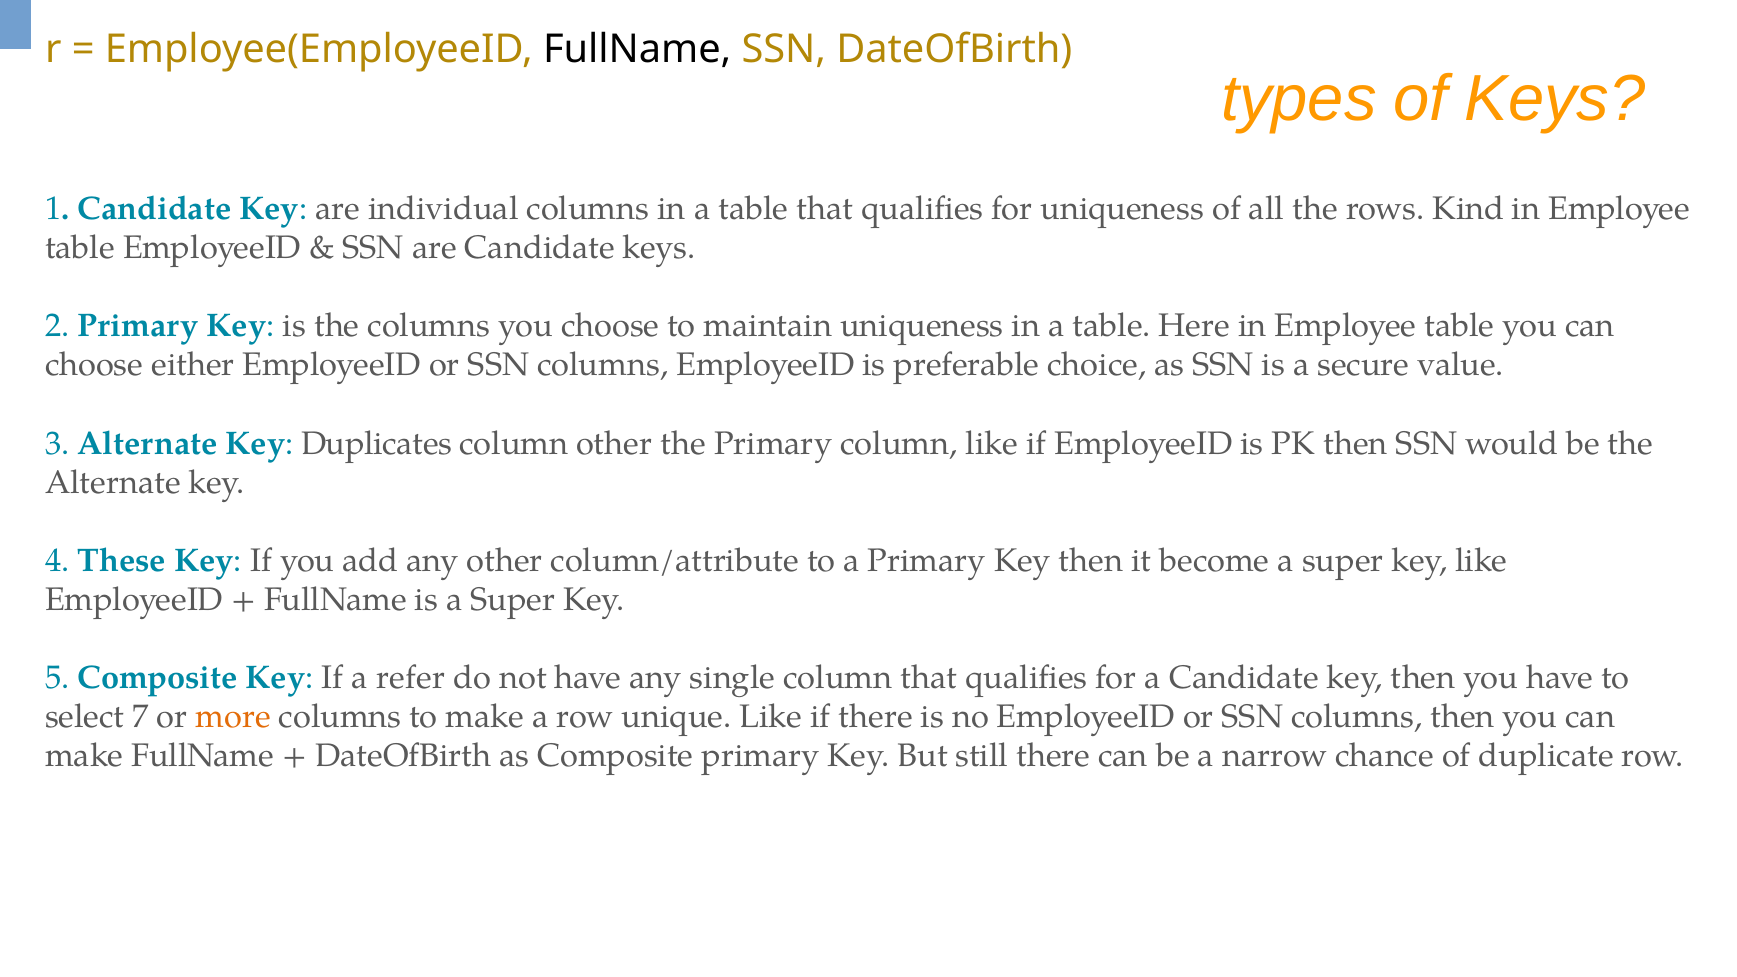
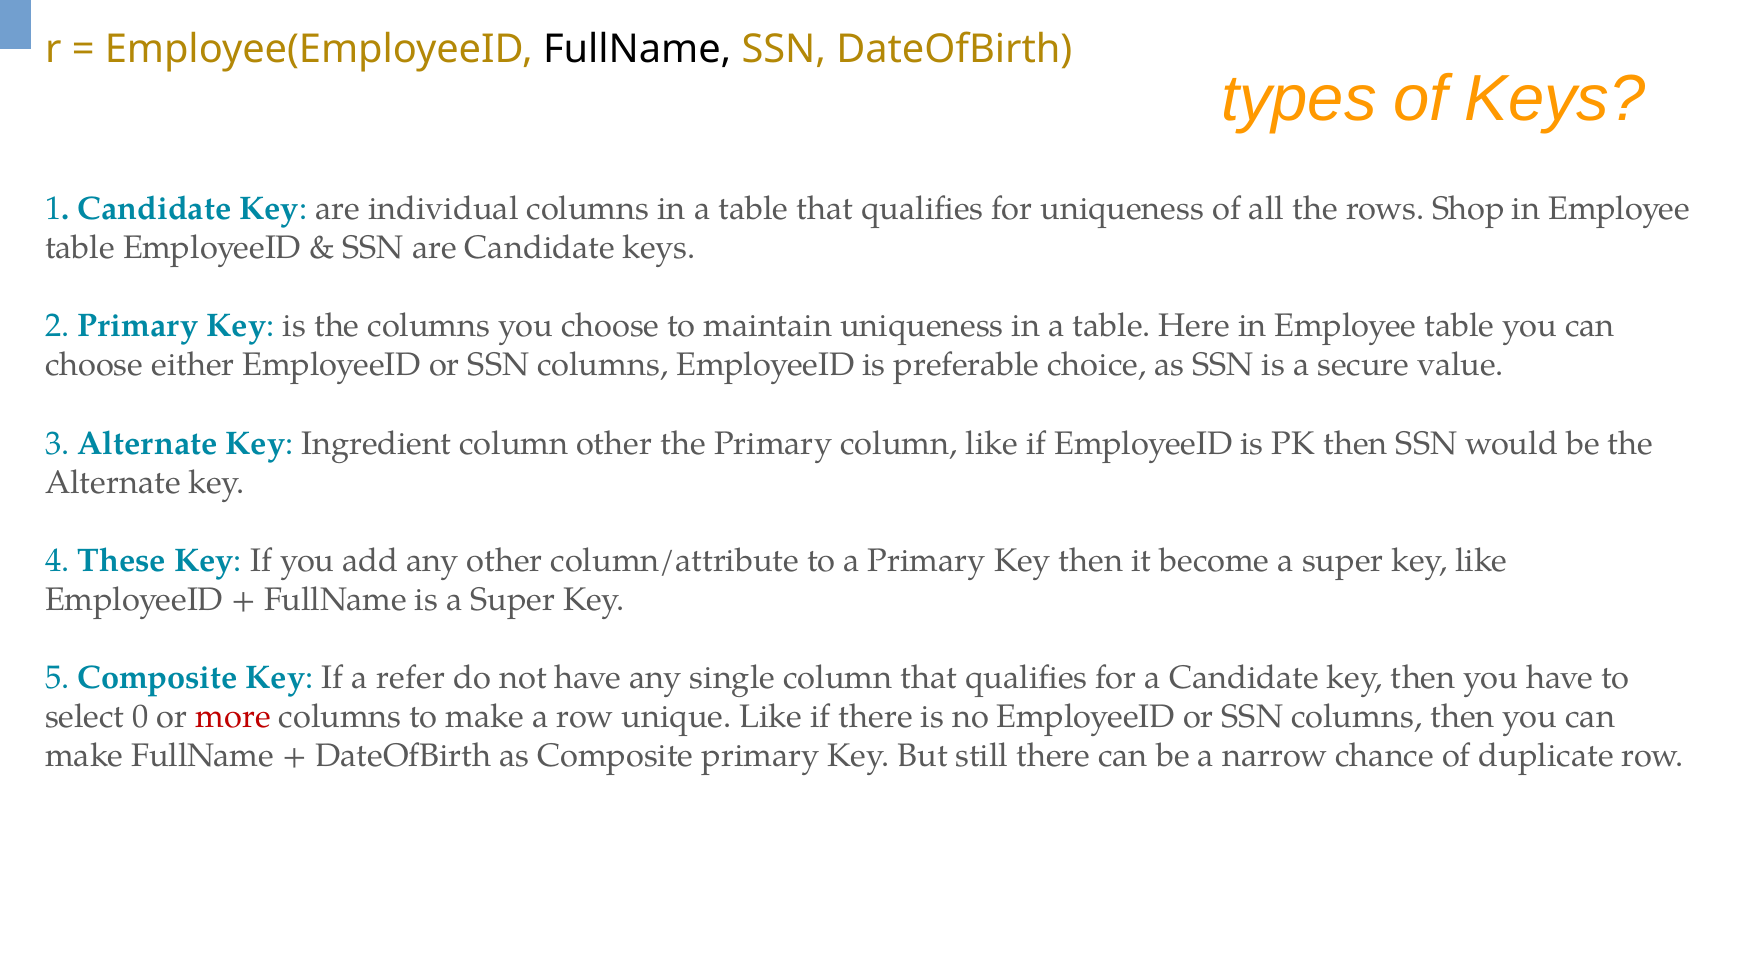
Kind: Kind -> Shop
Duplicates: Duplicates -> Ingredient
7: 7 -> 0
more colour: orange -> red
